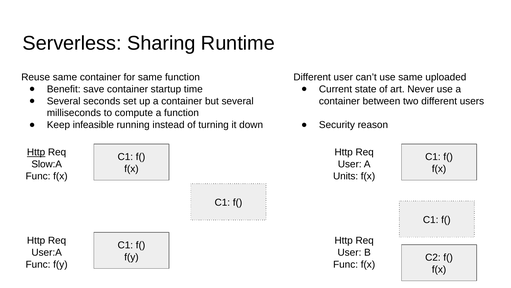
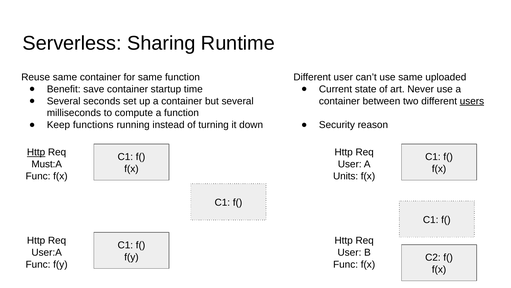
users underline: none -> present
infeasible: infeasible -> functions
Slow:A: Slow:A -> Must:A
